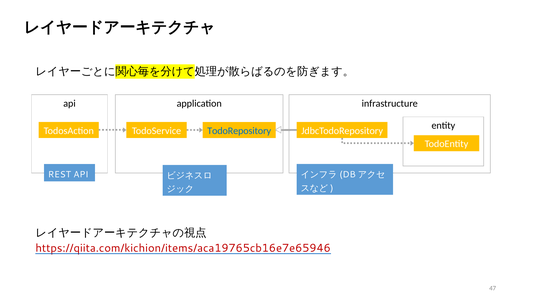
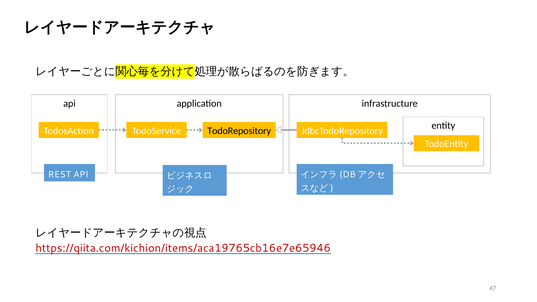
TodoRepository colour: blue -> black
